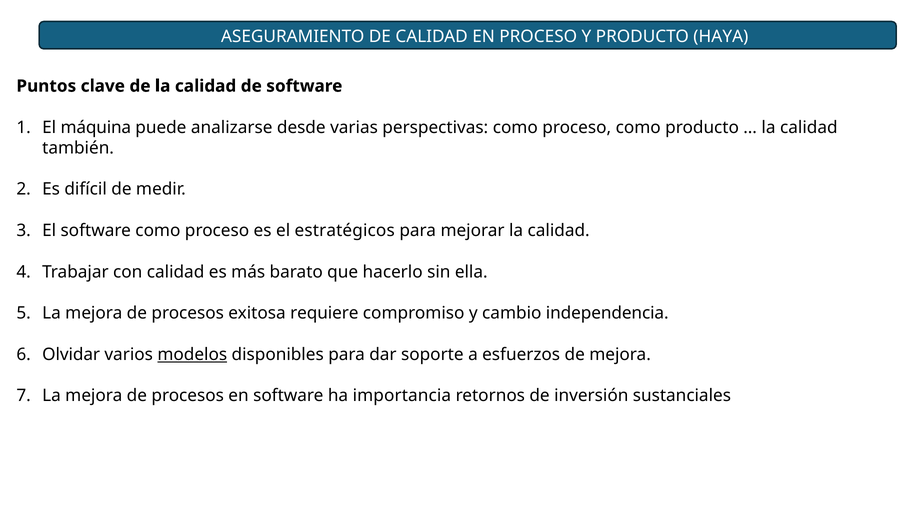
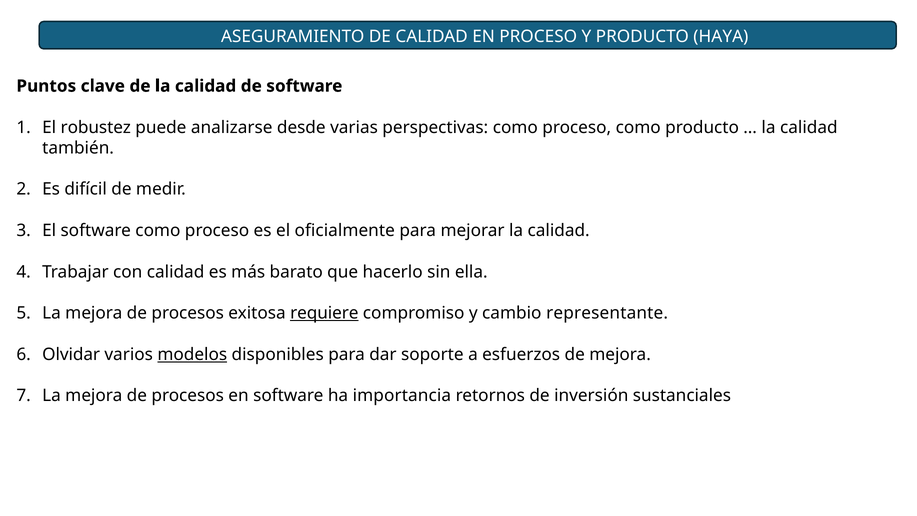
máquina: máquina -> robustez
estratégicos: estratégicos -> oficialmente
requiere underline: none -> present
independencia: independencia -> representante
